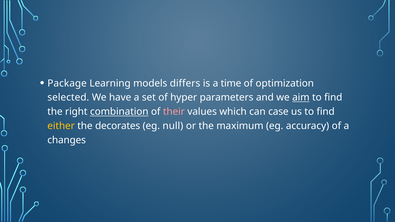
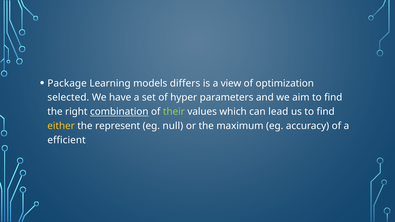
time: time -> view
aim underline: present -> none
their colour: pink -> light green
case: case -> lead
decorates: decorates -> represent
changes: changes -> efficient
